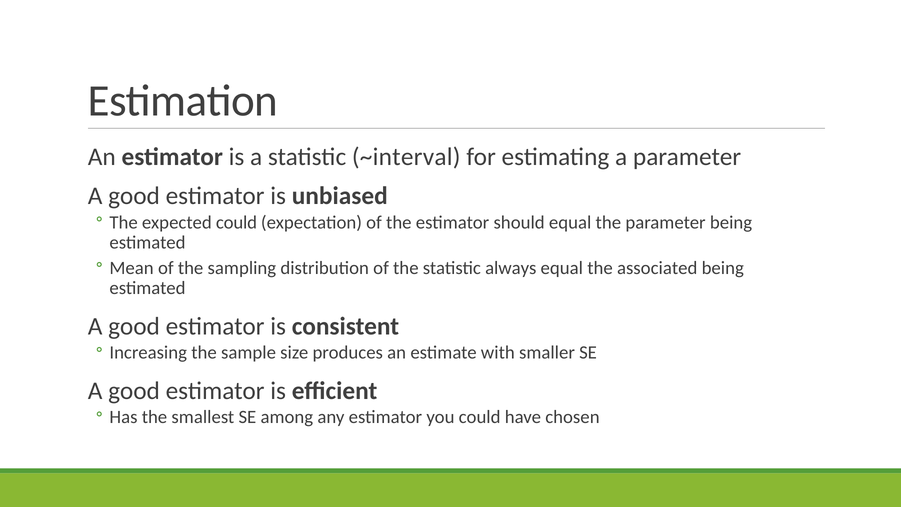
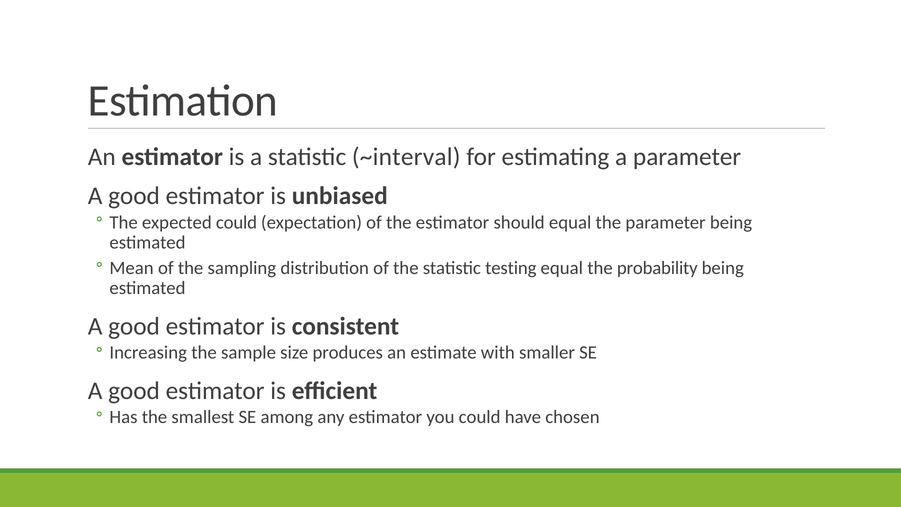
always: always -> testing
associated: associated -> probability
